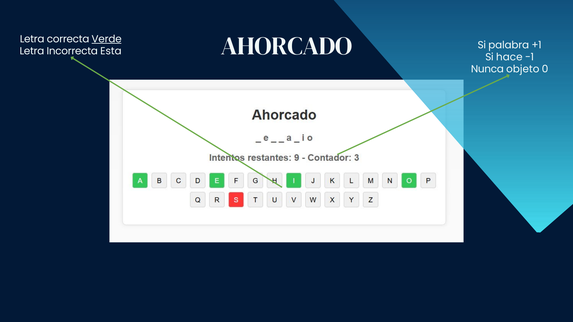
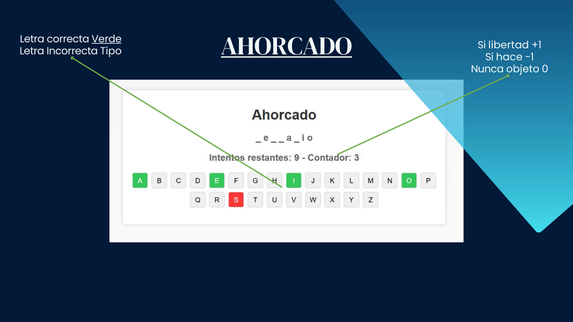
AHORCADO underline: none -> present
palabra: palabra -> libertad
Esta: Esta -> Tipo
